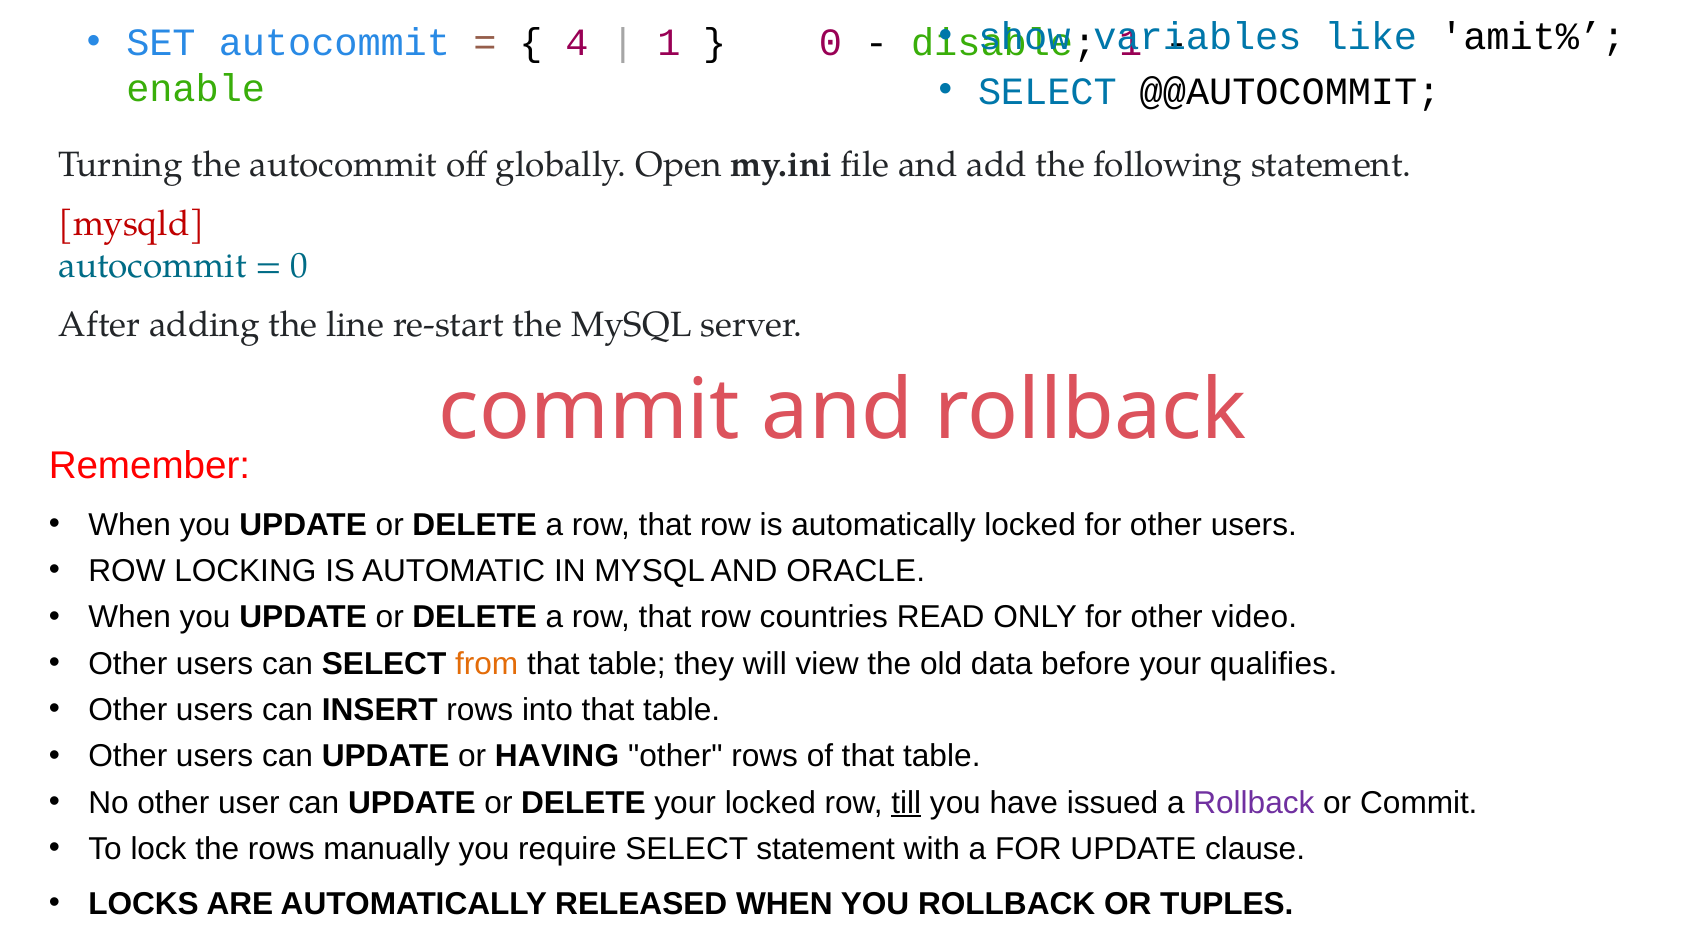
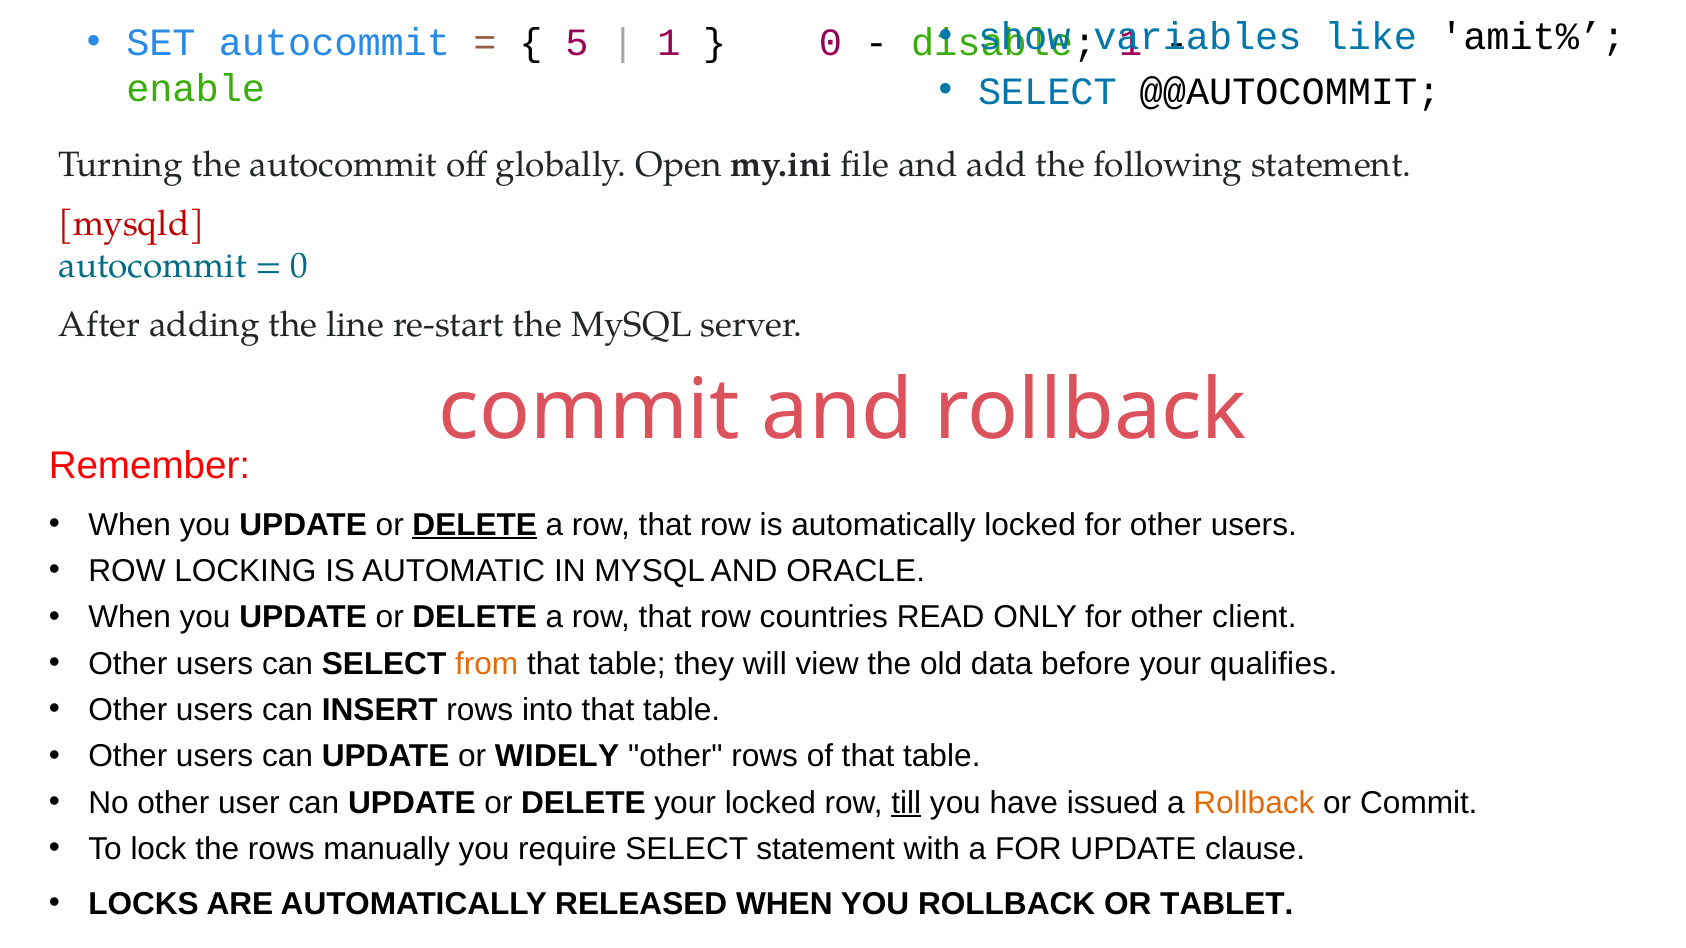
4: 4 -> 5
DELETE at (475, 525) underline: none -> present
video: video -> client
HAVING: HAVING -> WIDELY
Rollback at (1254, 803) colour: purple -> orange
TUPLES: TUPLES -> TABLET
